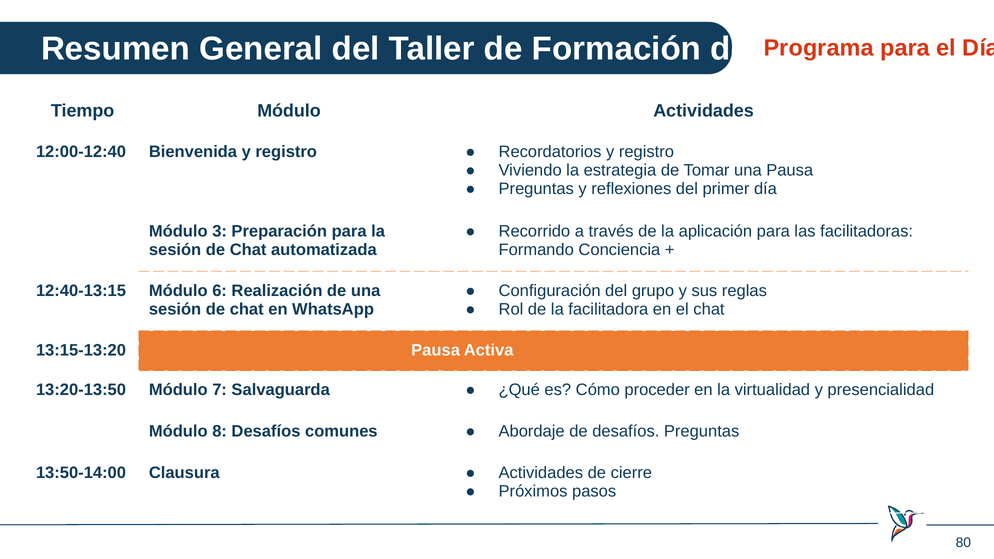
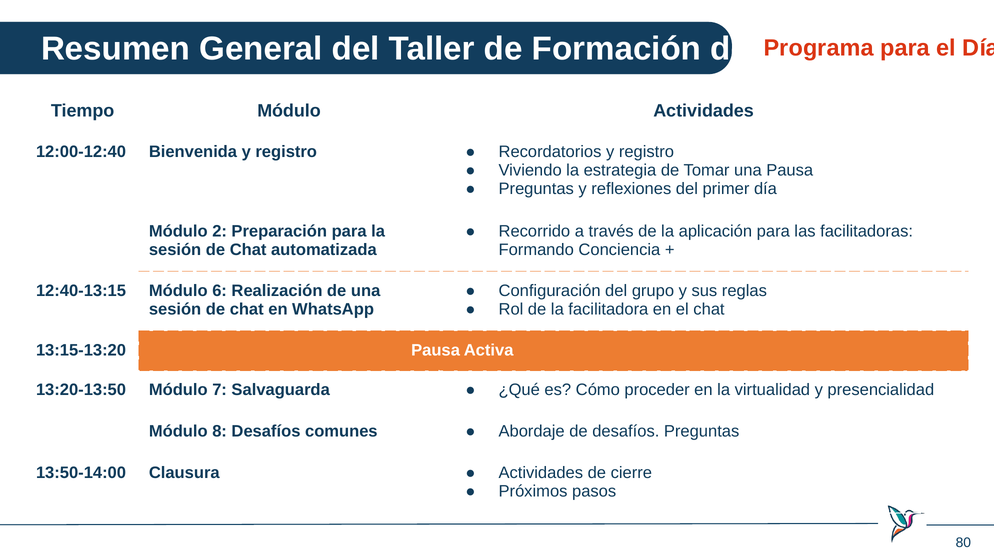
Módulo 3: 3 -> 2
